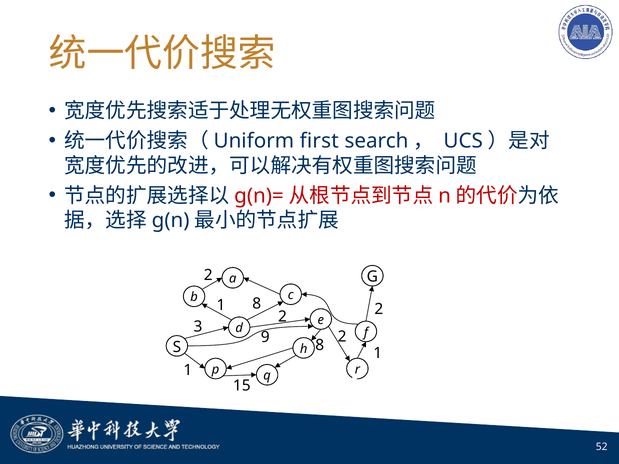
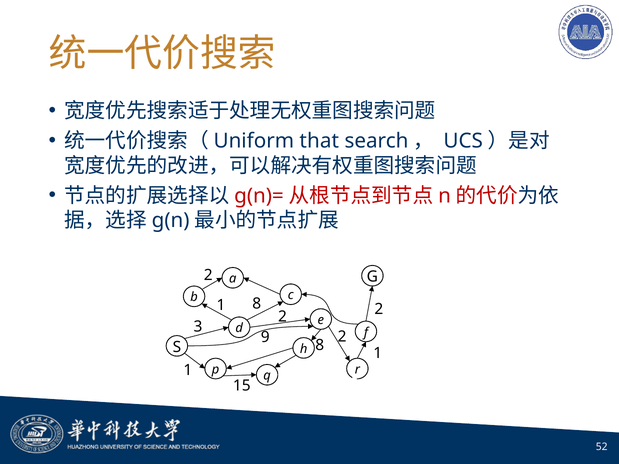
first: first -> that
